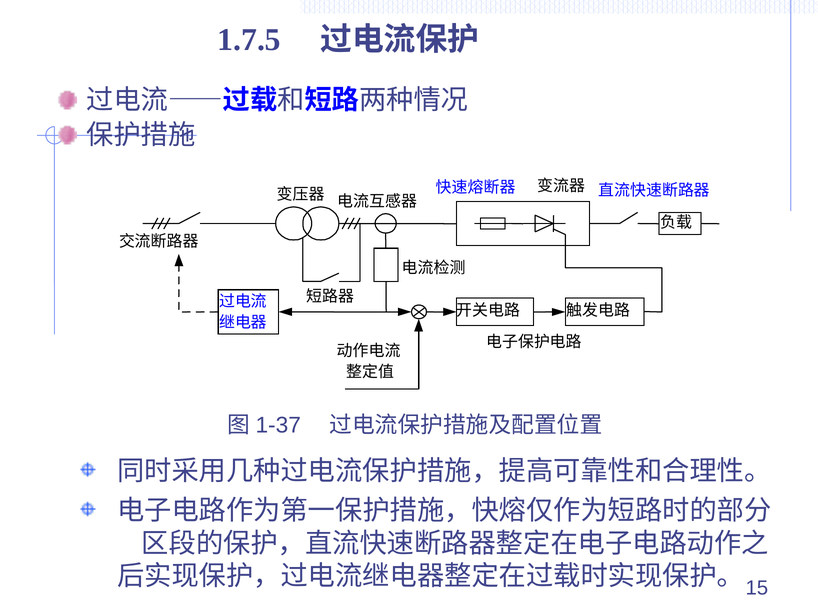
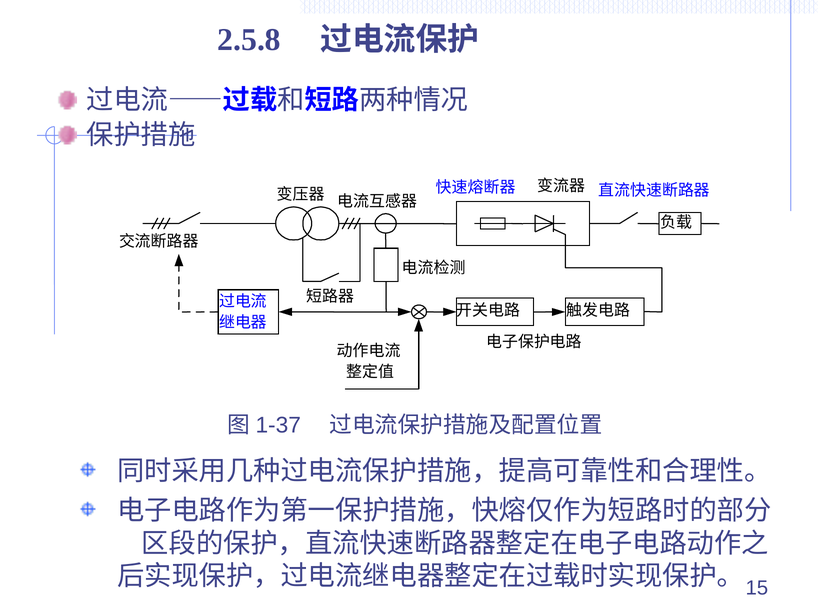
1.7.5: 1.7.5 -> 2.5.8
